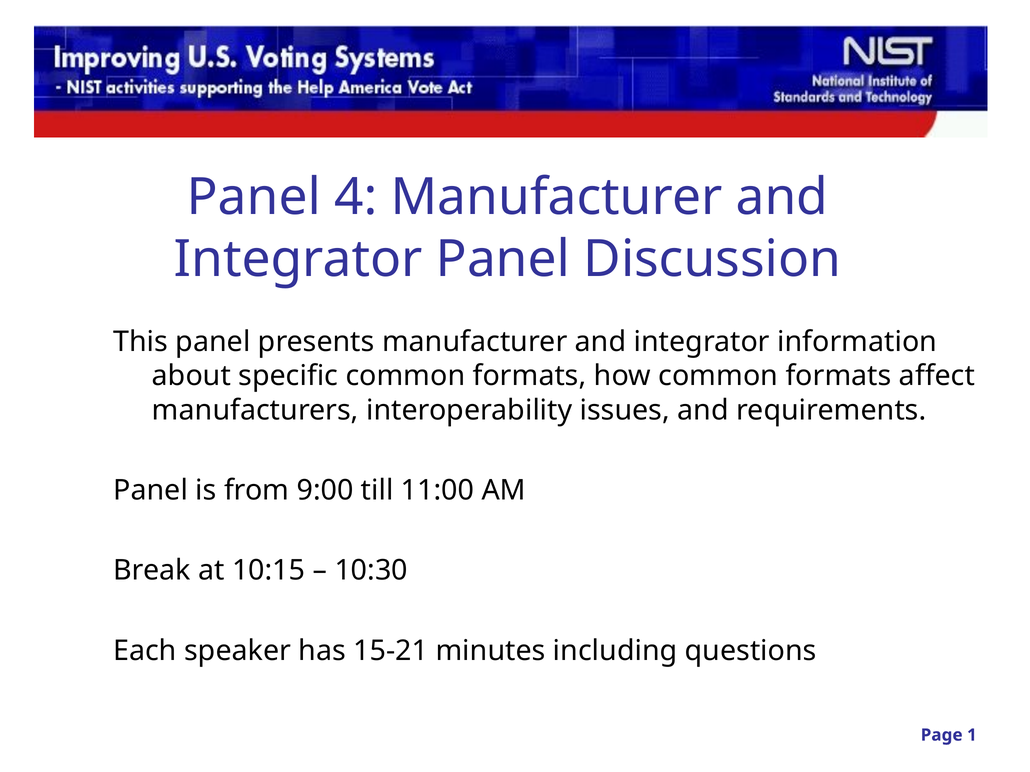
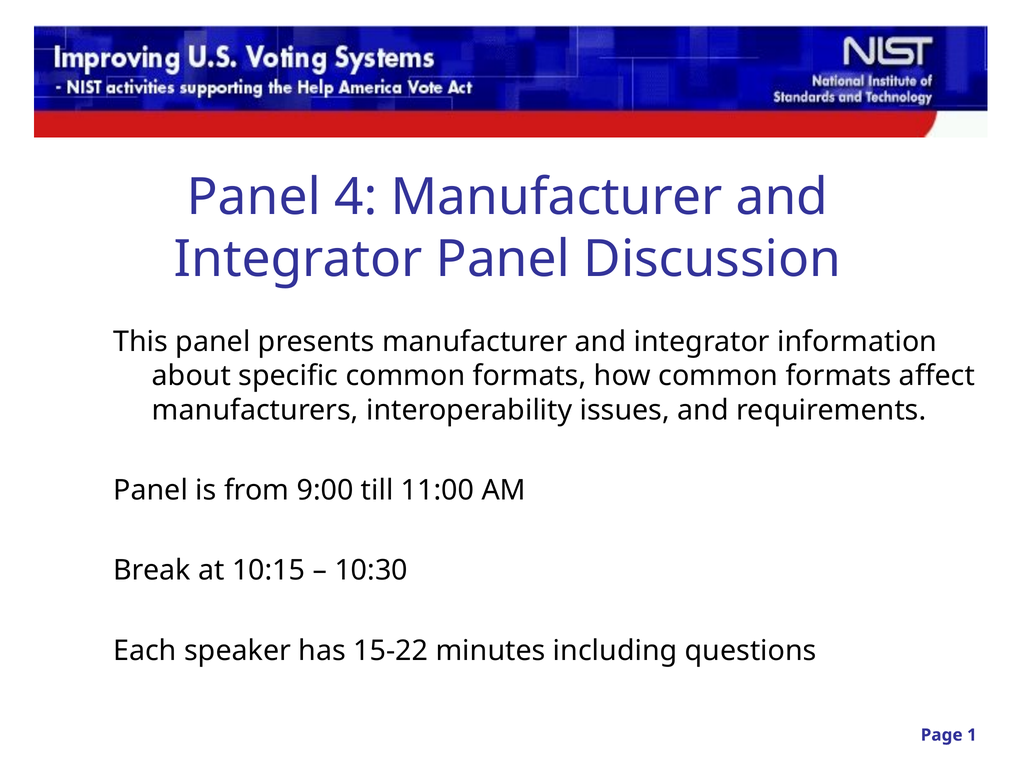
15-21: 15-21 -> 15-22
